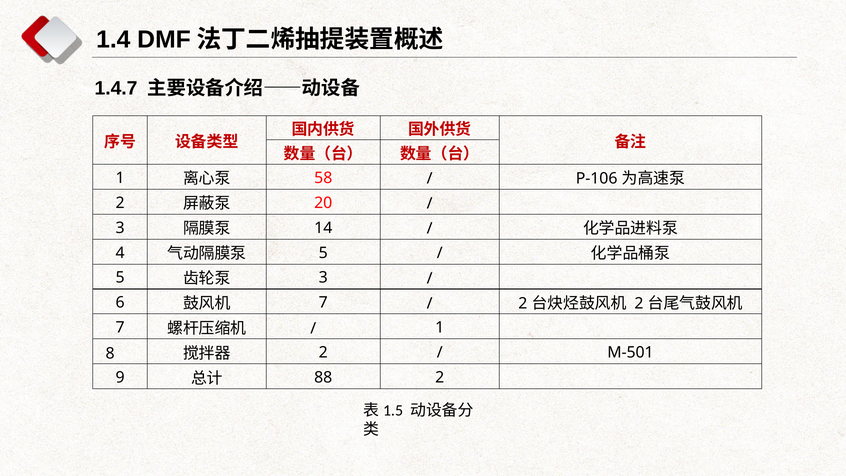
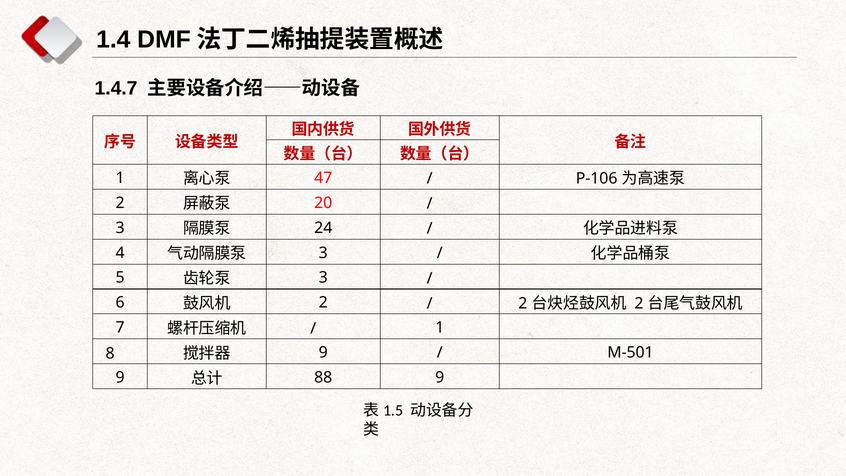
58: 58 -> 47
14: 14 -> 24
5 at (323, 253): 5 -> 3
7 at (323, 303): 7 -> 2
2 at (323, 353): 2 -> 9
88 2: 2 -> 9
